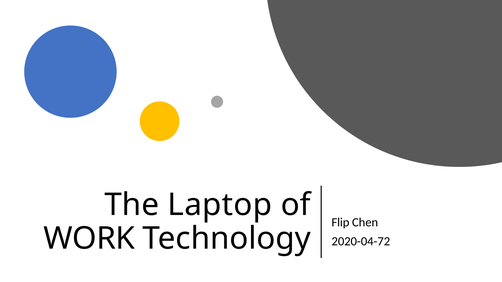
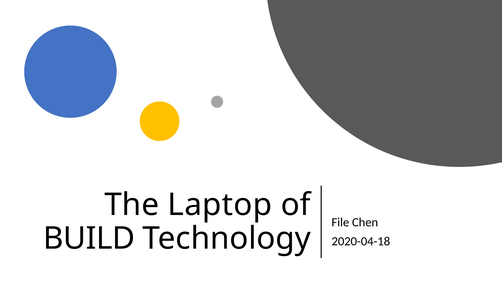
Flip: Flip -> File
WORK: WORK -> BUILD
2020-04-72: 2020-04-72 -> 2020-04-18
